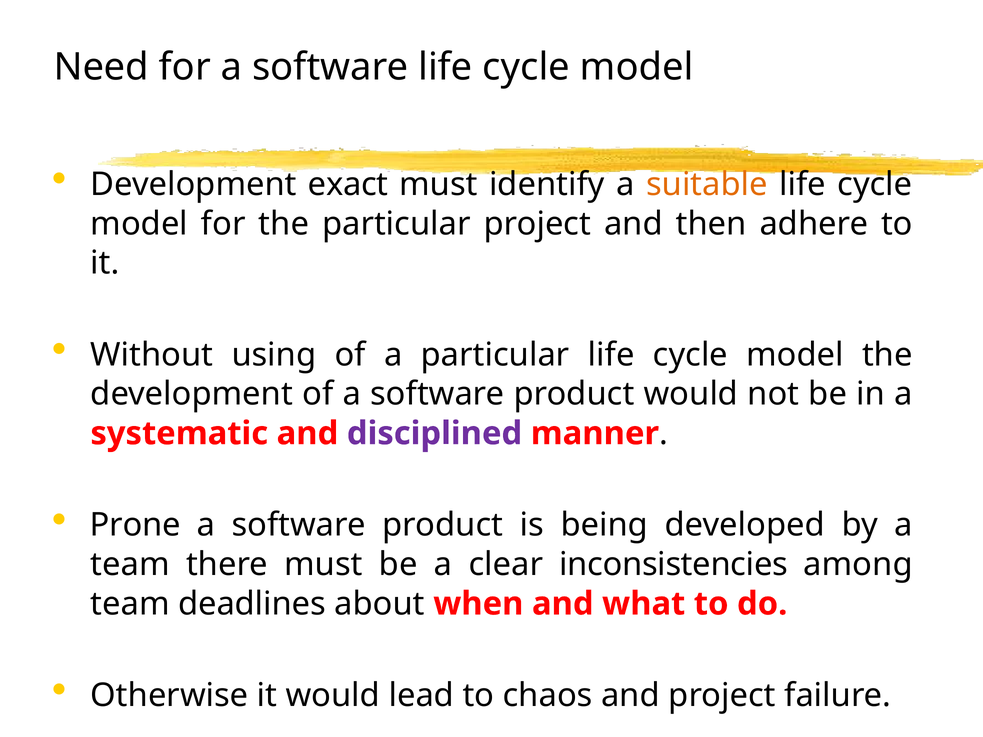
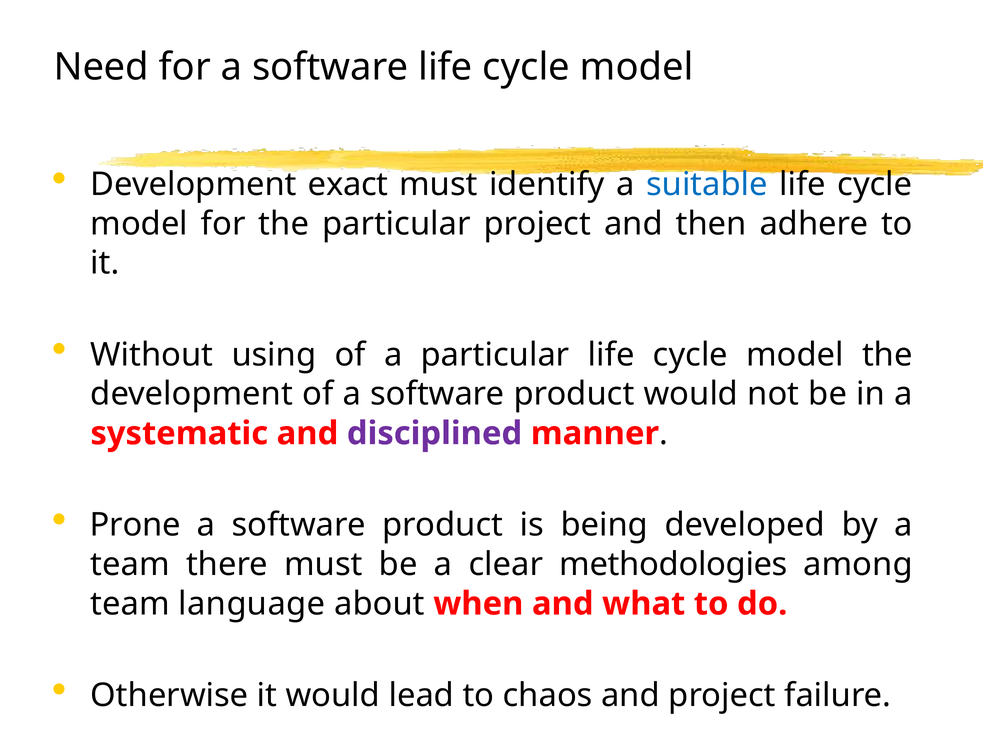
suitable colour: orange -> blue
inconsistencies: inconsistencies -> methodologies
deadlines: deadlines -> language
